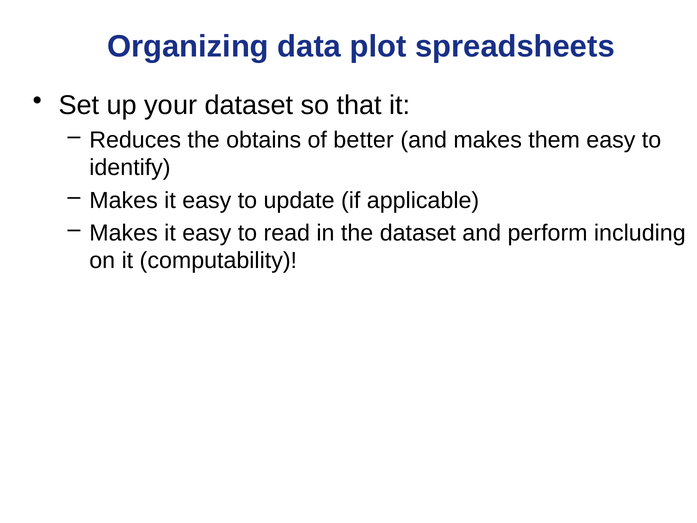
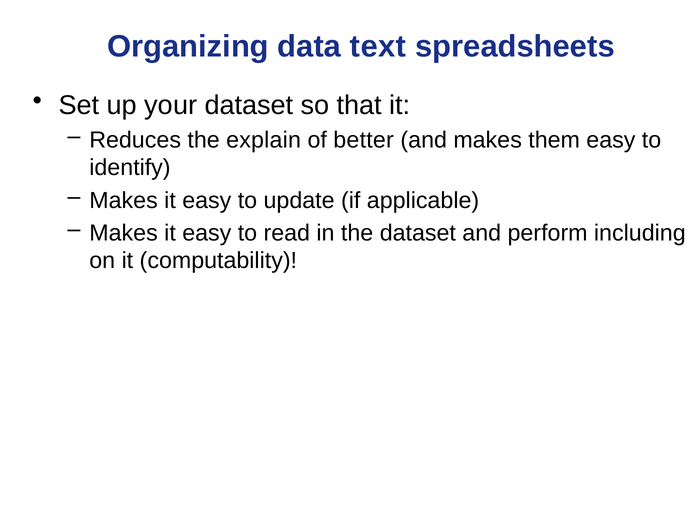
plot: plot -> text
obtains: obtains -> explain
